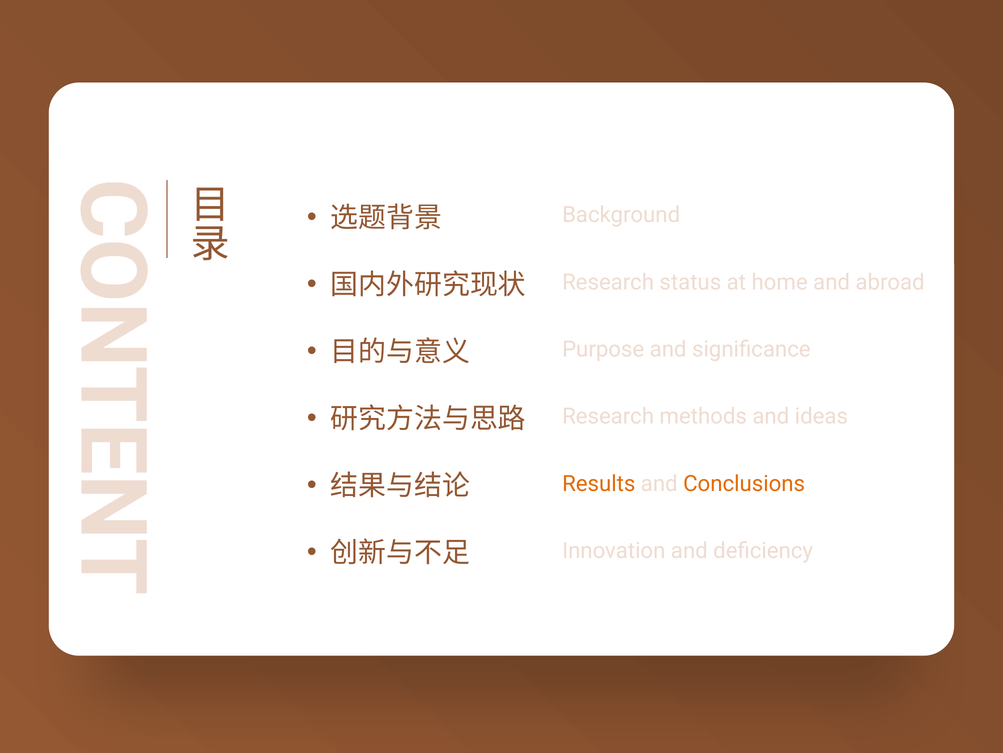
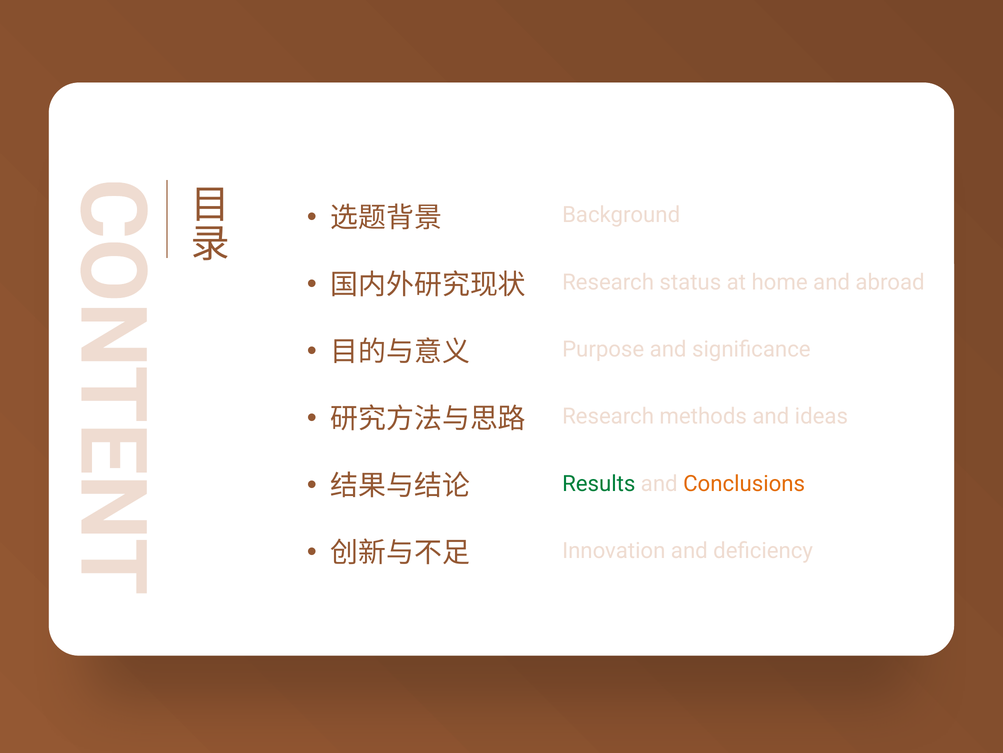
Results colour: orange -> green
